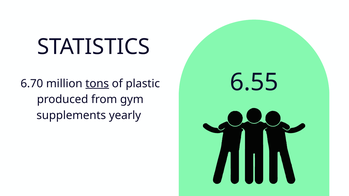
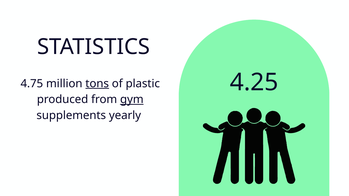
6.55: 6.55 -> 4.25
6.70: 6.70 -> 4.75
gym underline: none -> present
